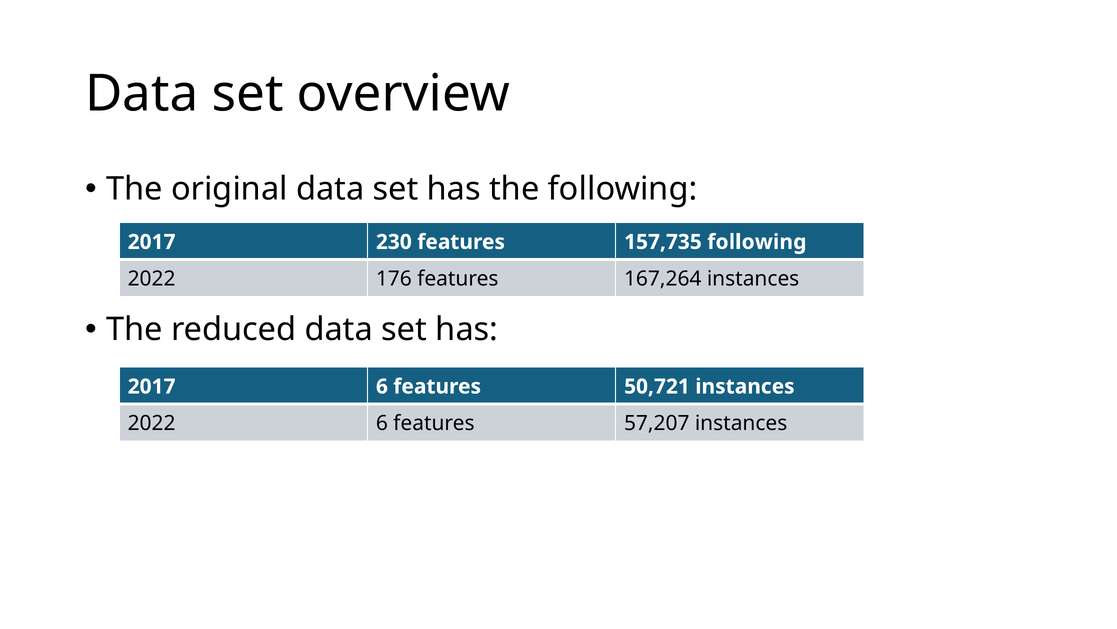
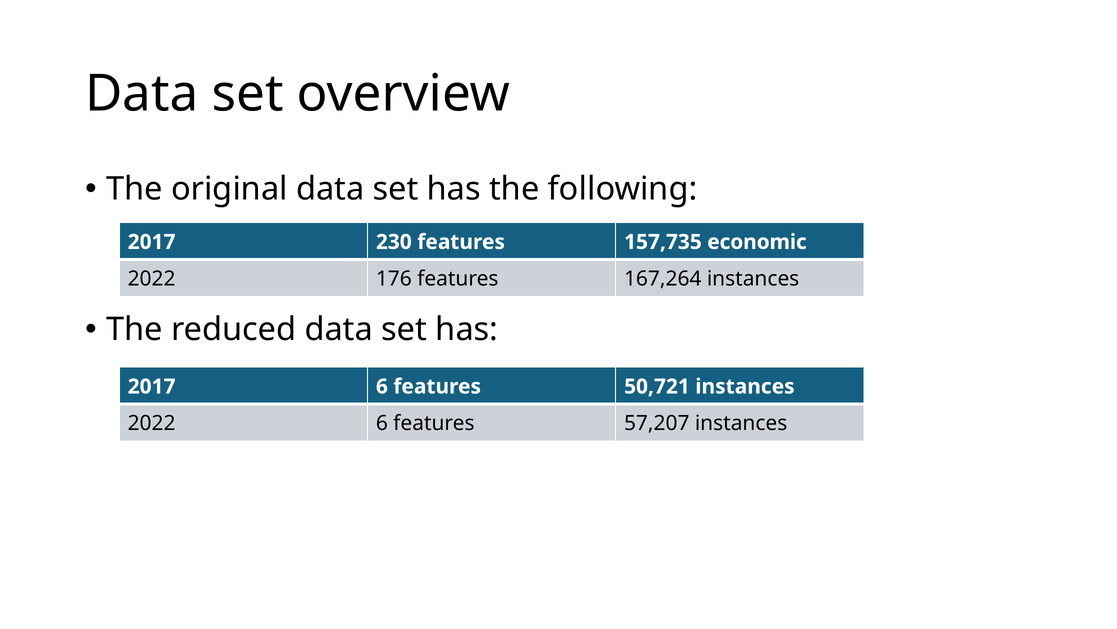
157,735 following: following -> economic
